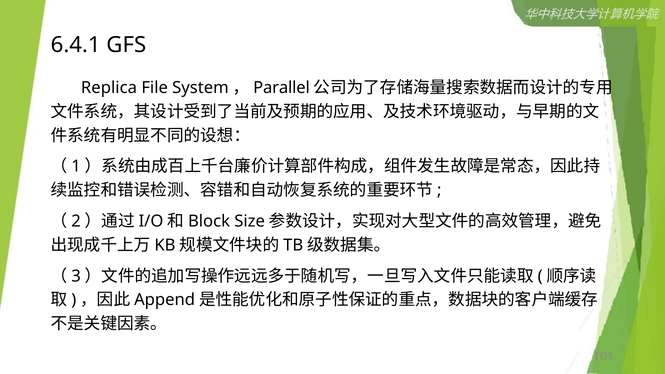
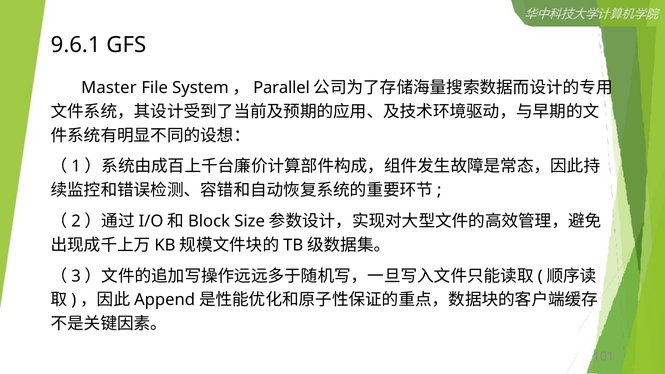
6.4.1: 6.4.1 -> 9.6.1
Replica: Replica -> Master
